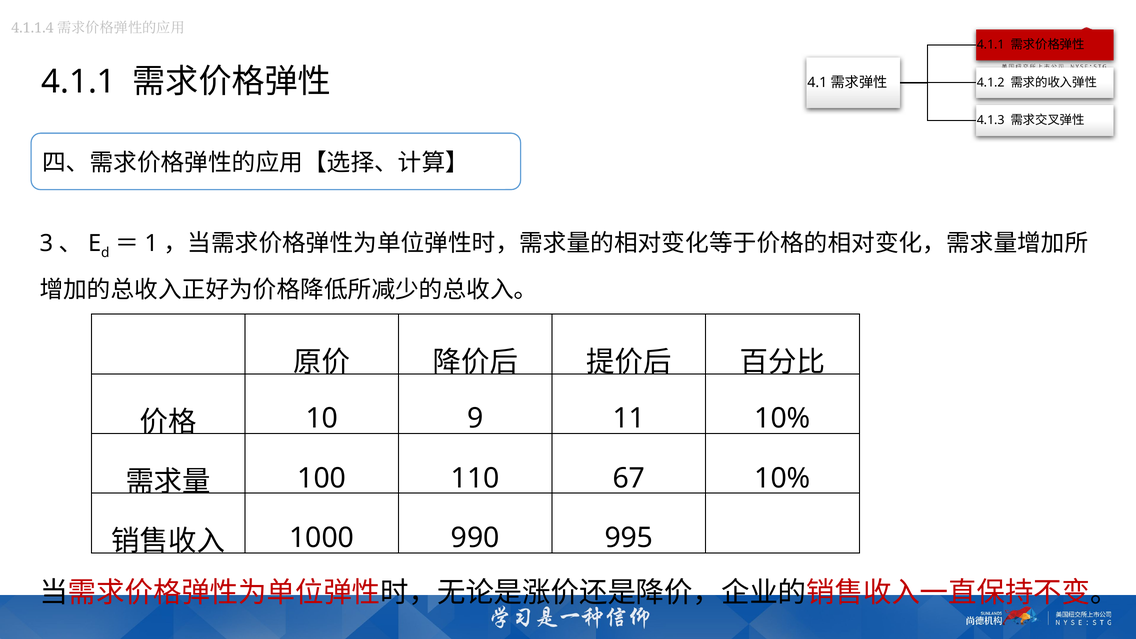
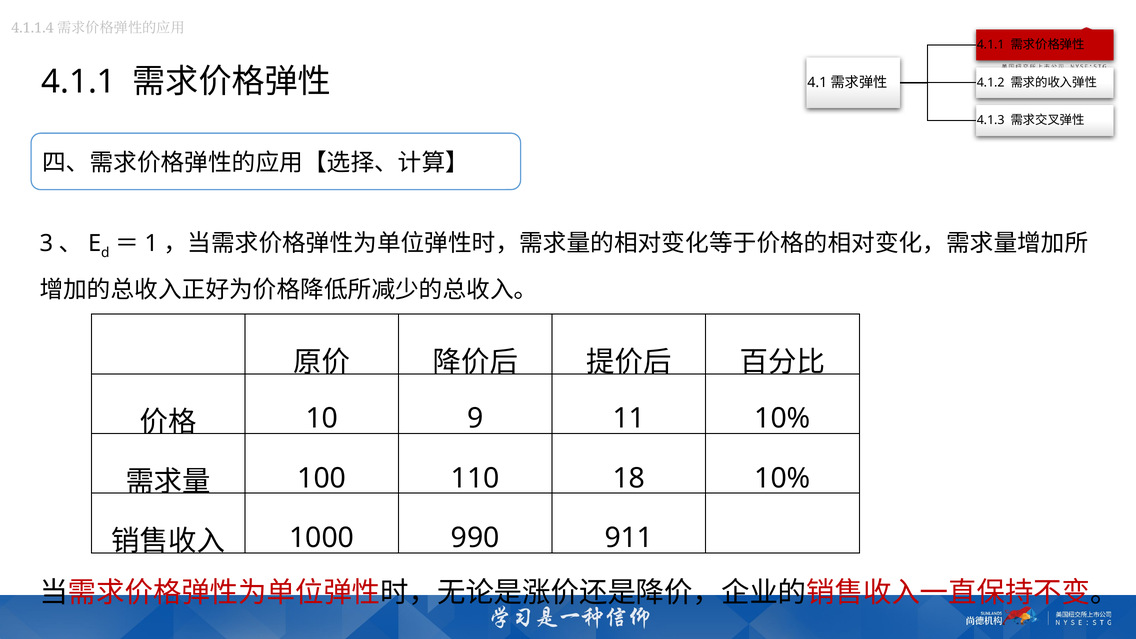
67: 67 -> 18
995: 995 -> 911
